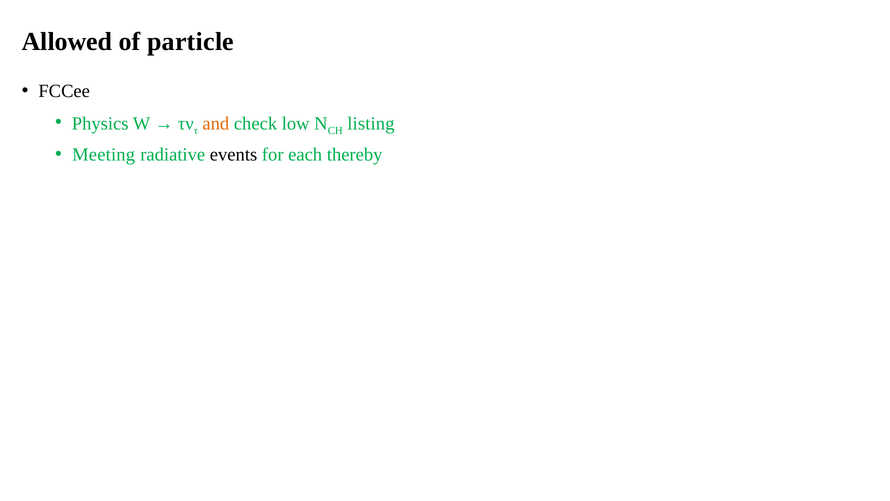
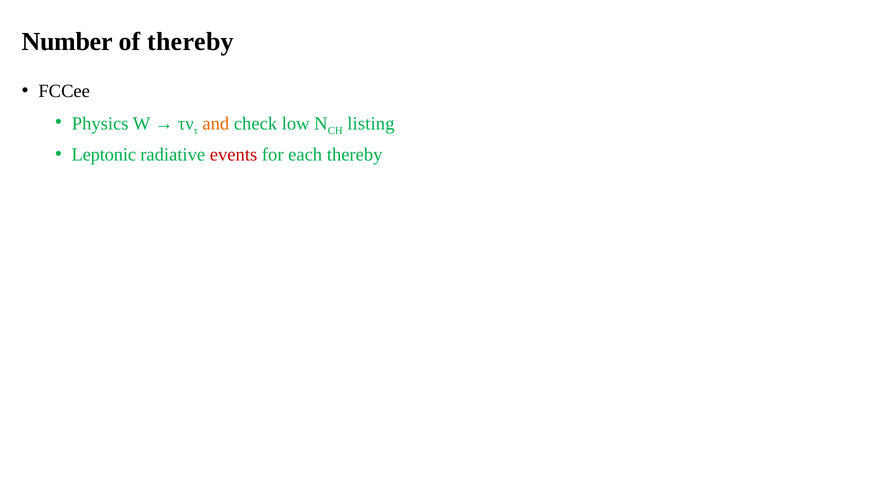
Allowed: Allowed -> Number
of particle: particle -> thereby
Meeting: Meeting -> Leptonic
events colour: black -> red
